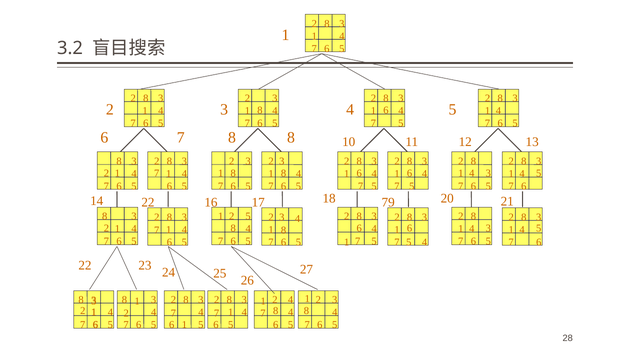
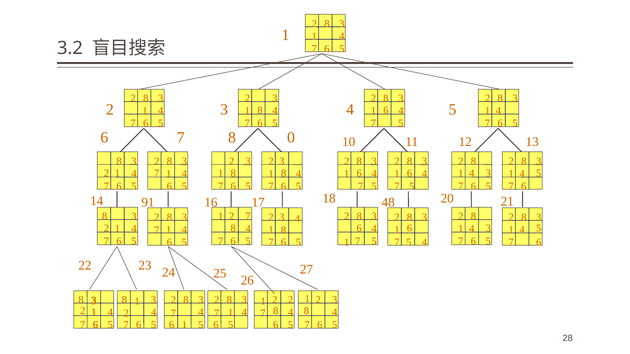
8 8: 8 -> 0
14 22: 22 -> 91
79: 79 -> 48
2 5: 5 -> 7
2 4: 4 -> 2
